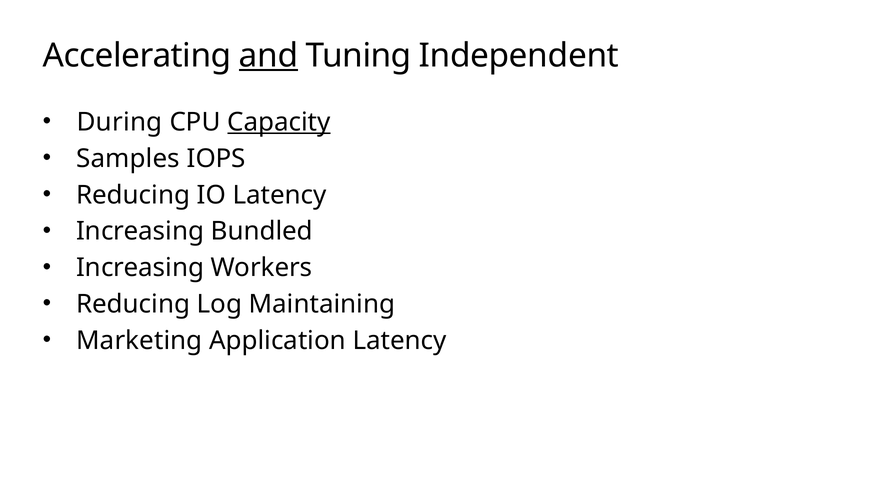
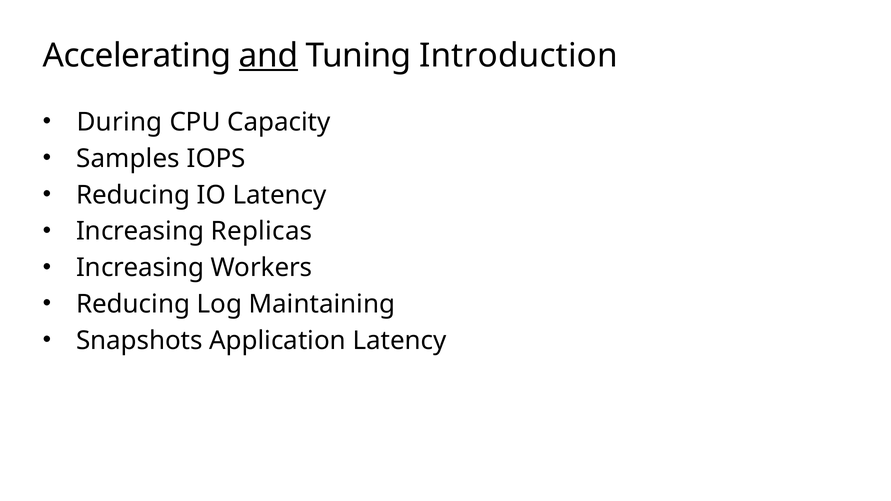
Independent: Independent -> Introduction
Capacity underline: present -> none
Bundled: Bundled -> Replicas
Marketing: Marketing -> Snapshots
